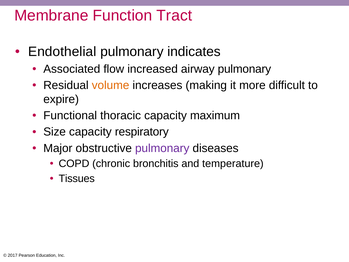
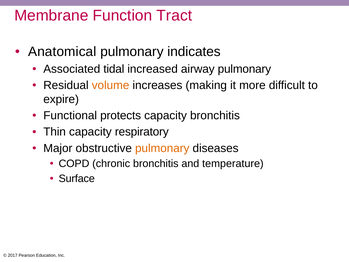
Endothelial: Endothelial -> Anatomical
flow: flow -> tidal
thoracic: thoracic -> protects
capacity maximum: maximum -> bronchitis
Size: Size -> Thin
pulmonary at (162, 148) colour: purple -> orange
Tissues: Tissues -> Surface
